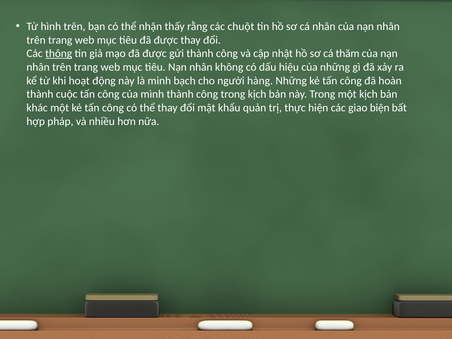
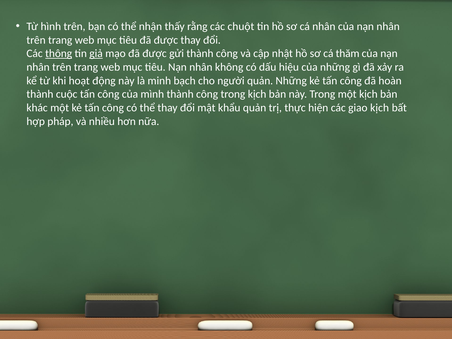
giả underline: none -> present
người hàng: hàng -> quản
giao biện: biện -> kịch
